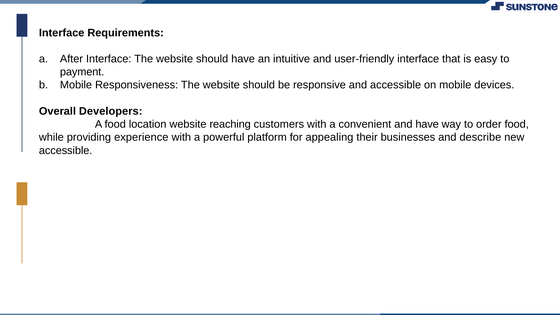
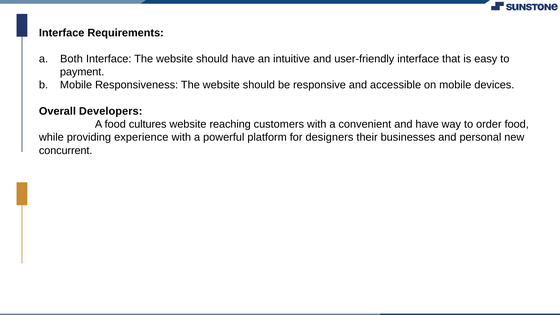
After: After -> Both
location: location -> cultures
appealing: appealing -> designers
describe: describe -> personal
accessible at (66, 150): accessible -> concurrent
